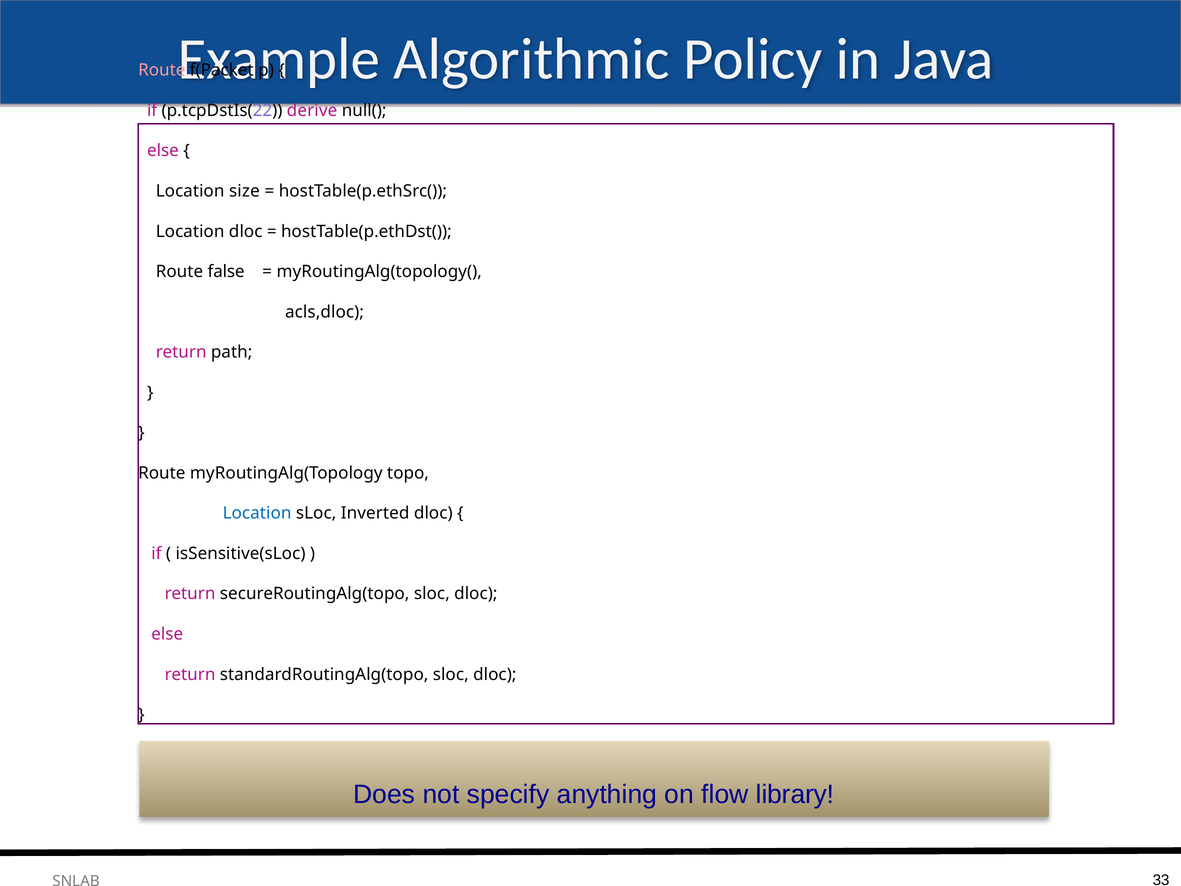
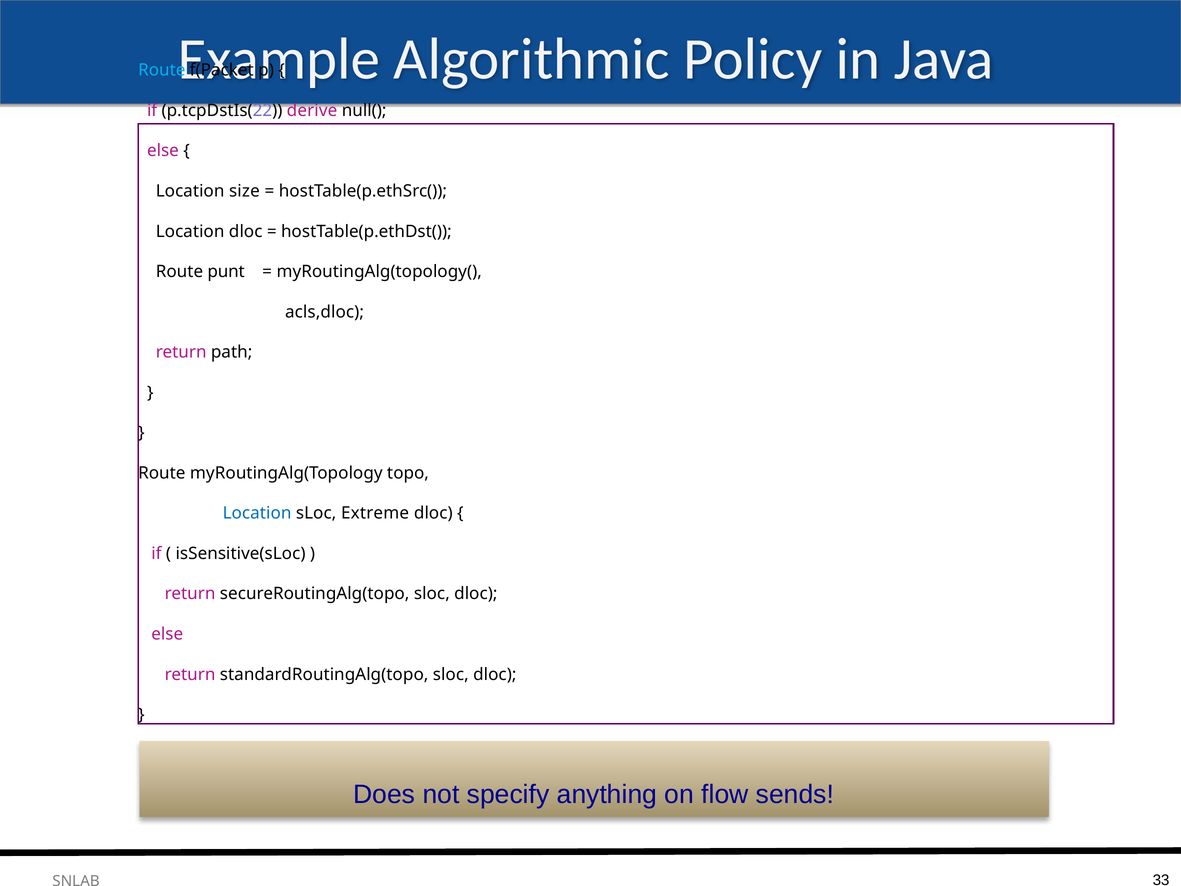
Route at (162, 70) colour: pink -> light blue
false: false -> punt
Inverted: Inverted -> Extreme
library: library -> sends
